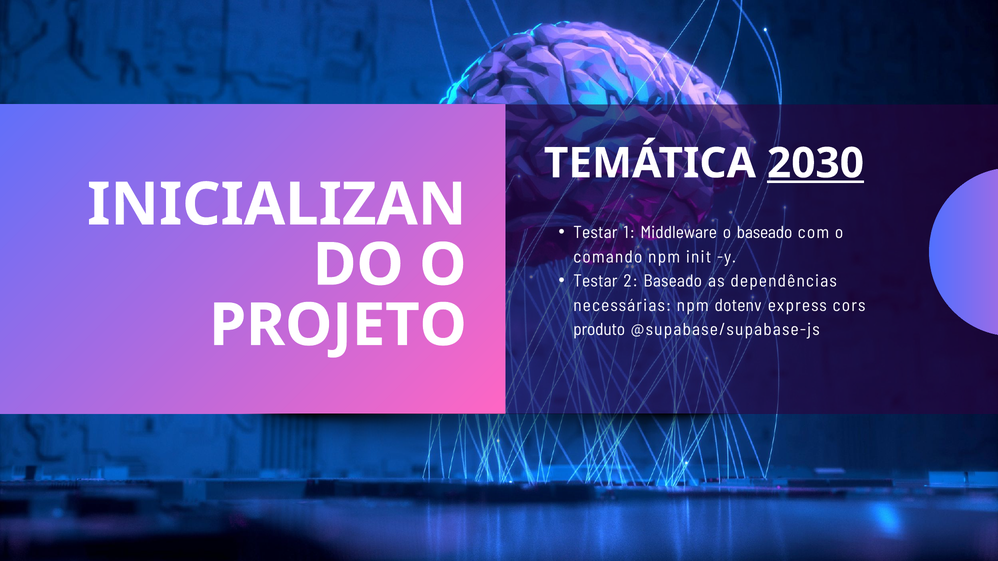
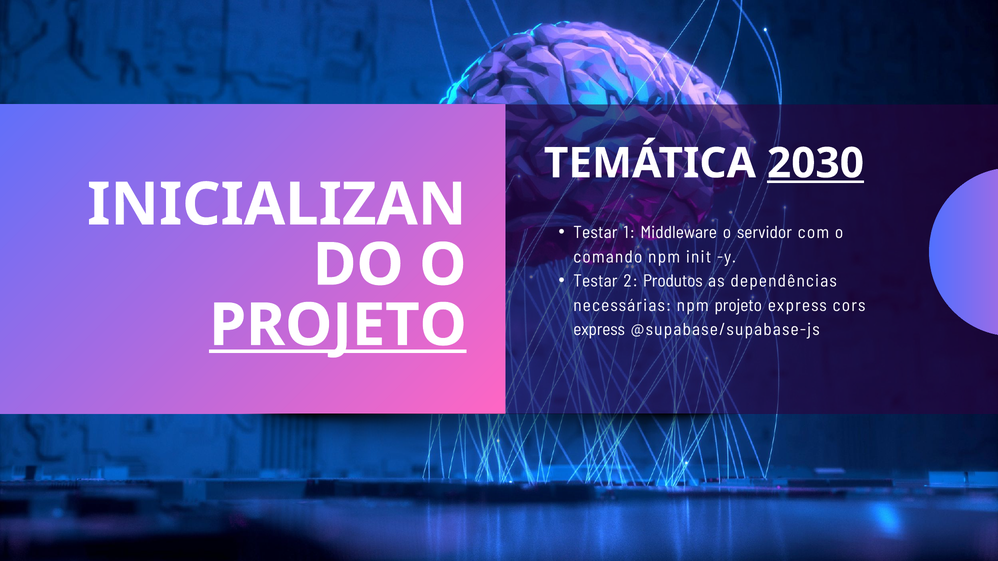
o baseado: baseado -> servidor
2 Baseado: Baseado -> Produtos
npm dotenv: dotenv -> projeto
PROJETO at (338, 326) underline: none -> present
produto at (599, 330): produto -> express
